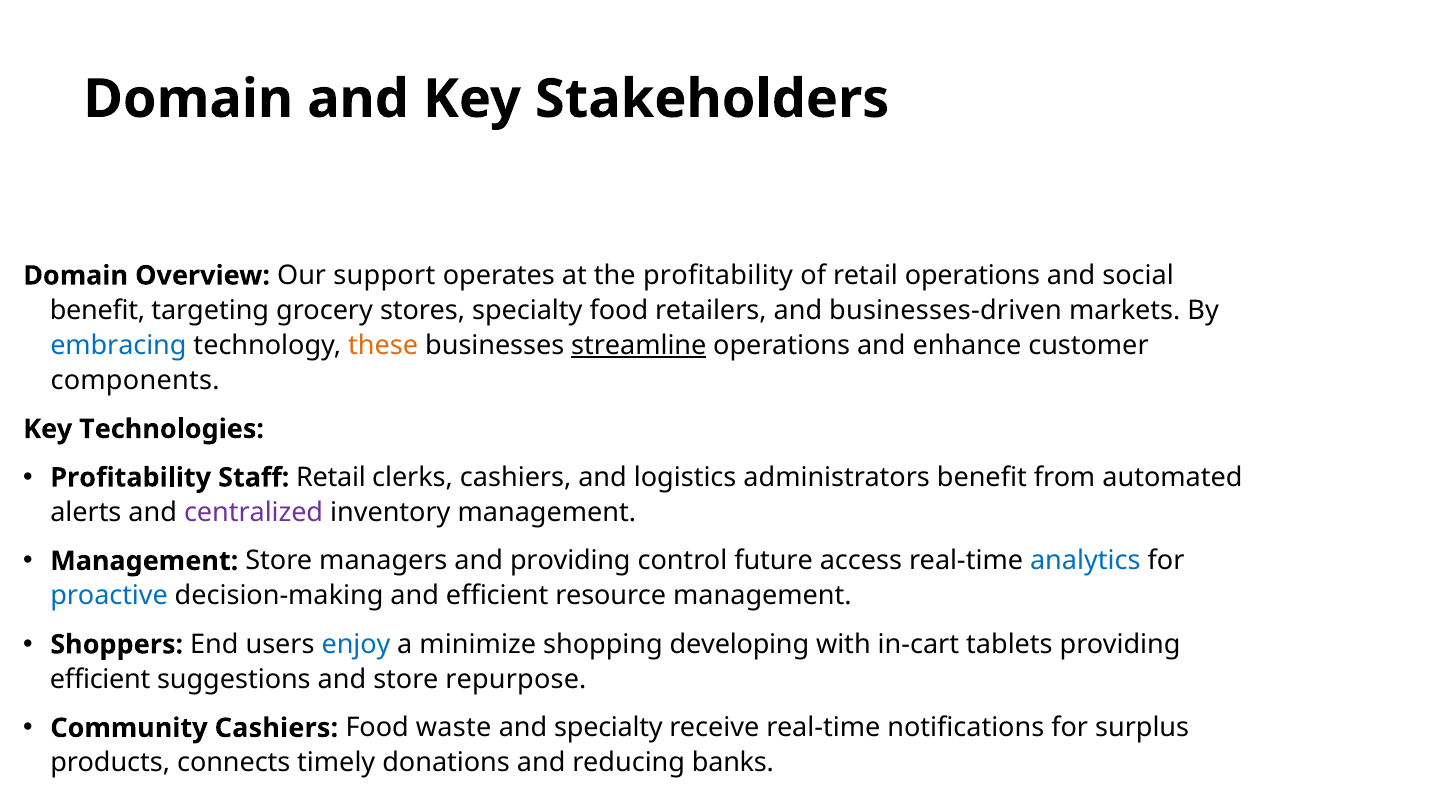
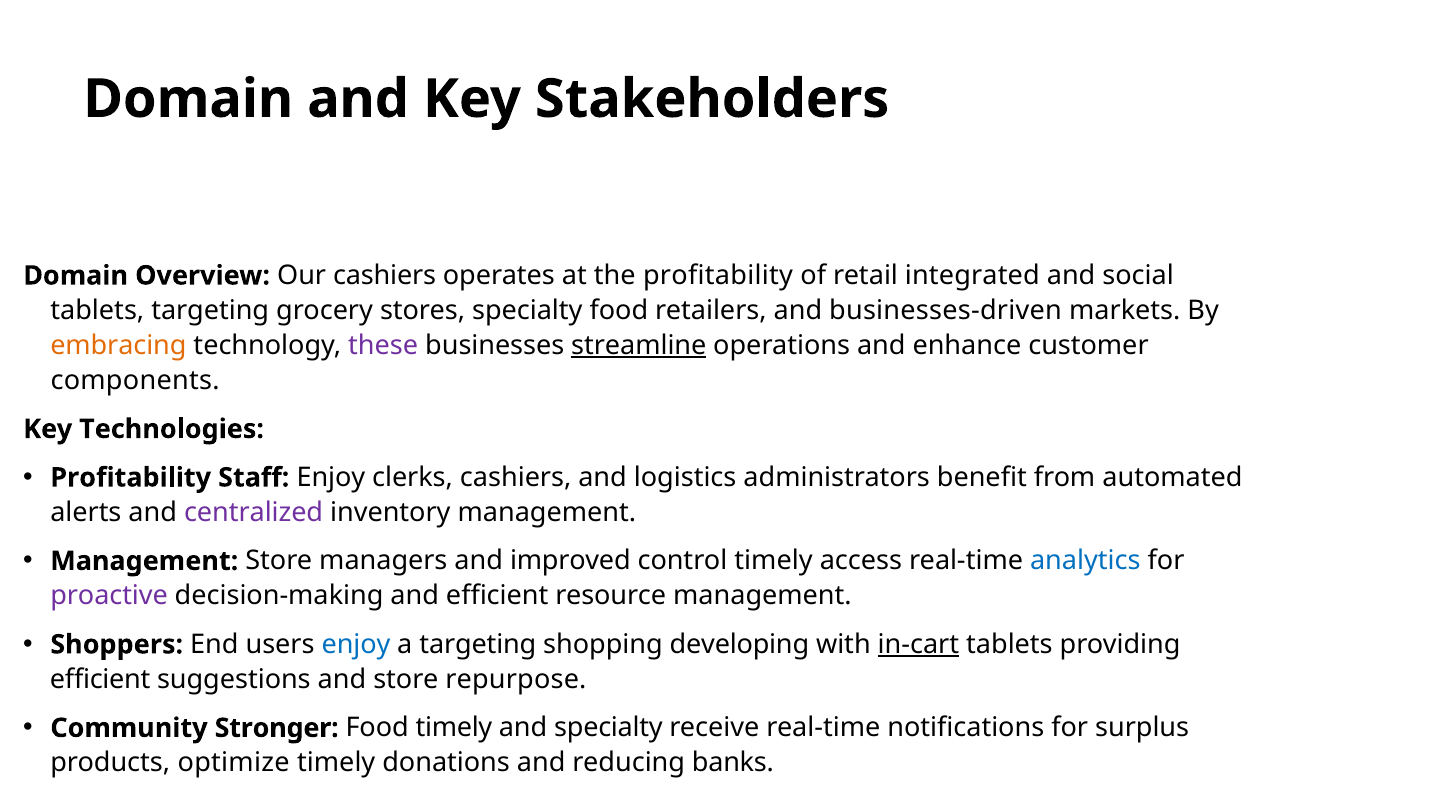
Our support: support -> cashiers
retail operations: operations -> integrated
benefit at (97, 311): benefit -> tablets
embracing colour: blue -> orange
these colour: orange -> purple
Staff Retail: Retail -> Enjoy
and providing: providing -> improved
control future: future -> timely
proactive colour: blue -> purple
a minimize: minimize -> targeting
in-cart underline: none -> present
Community Cashiers: Cashiers -> Stronger
Food waste: waste -> timely
connects: connects -> optimize
